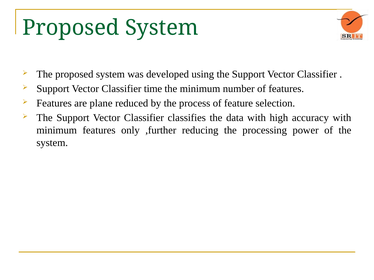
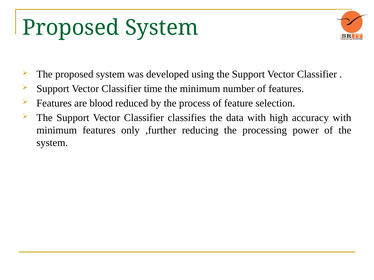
plane: plane -> blood
